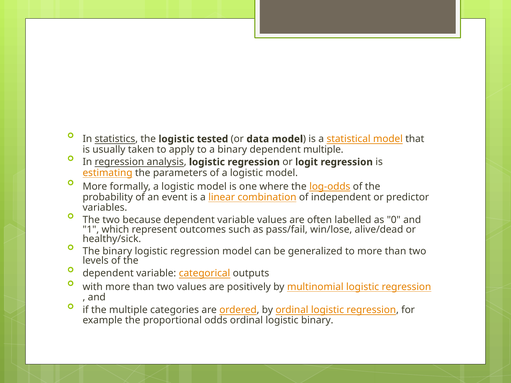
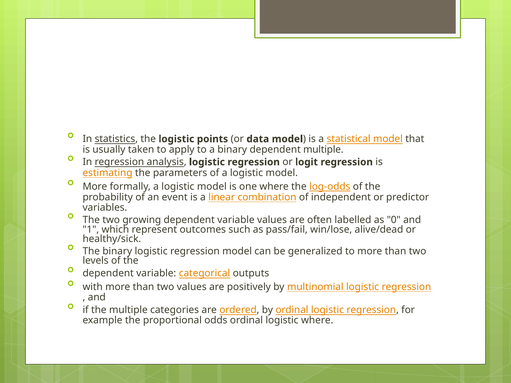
tested: tested -> points
because: because -> growing
logistic binary: binary -> where
